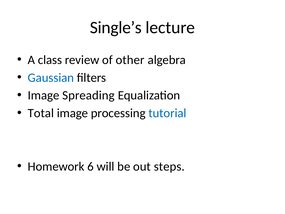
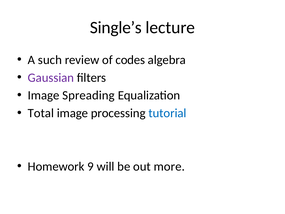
class: class -> such
other: other -> codes
Gaussian colour: blue -> purple
6: 6 -> 9
steps: steps -> more
